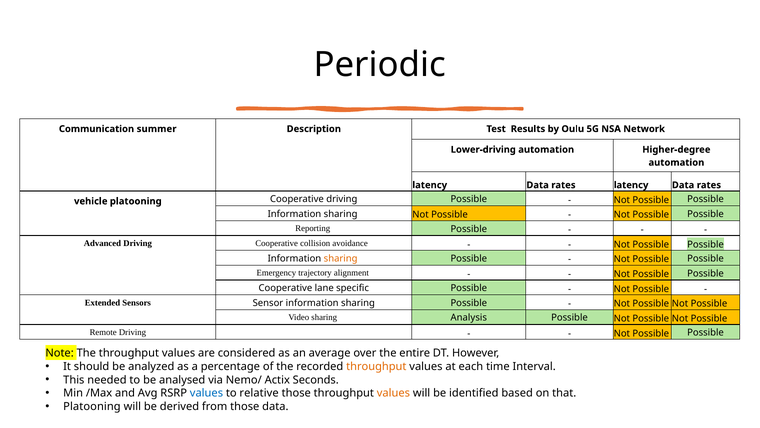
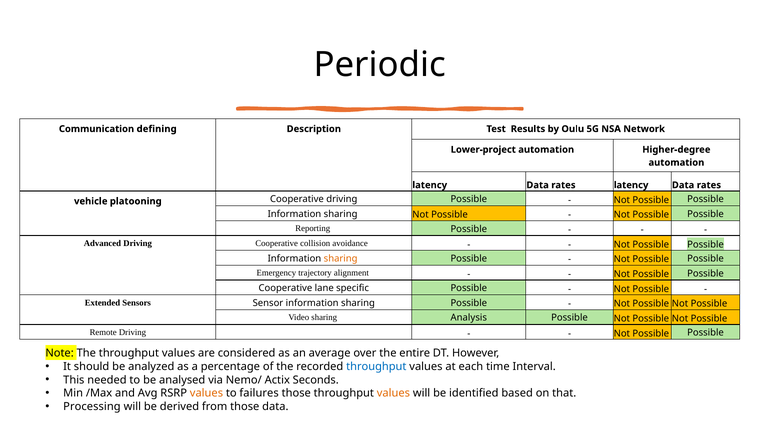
summer: summer -> defining
Lower-driving: Lower-driving -> Lower-project
throughput at (376, 366) colour: orange -> blue
values at (206, 393) colour: blue -> orange
relative: relative -> failures
Platooning at (92, 406): Platooning -> Processing
